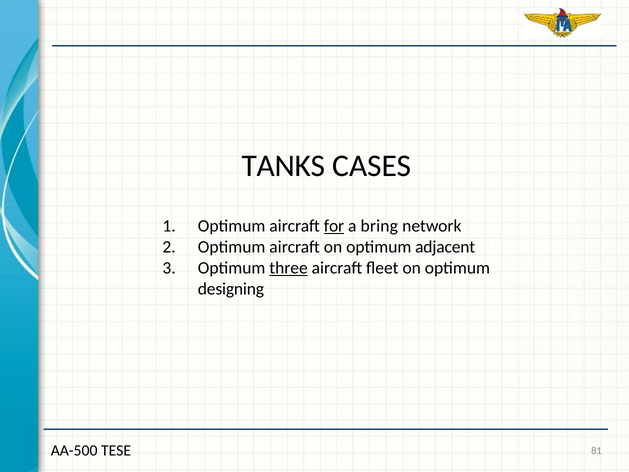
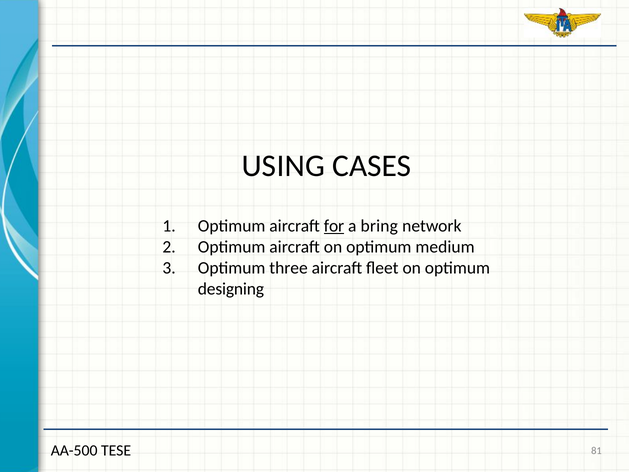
TANKS: TANKS -> USING
adjacent: adjacent -> medium
three underline: present -> none
